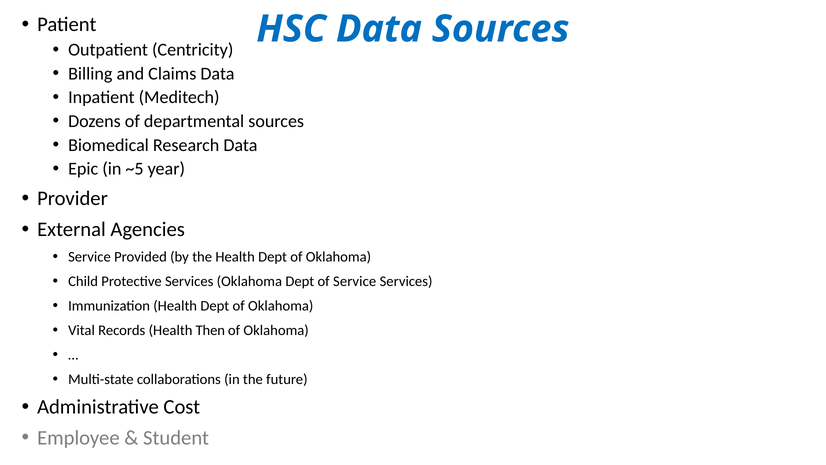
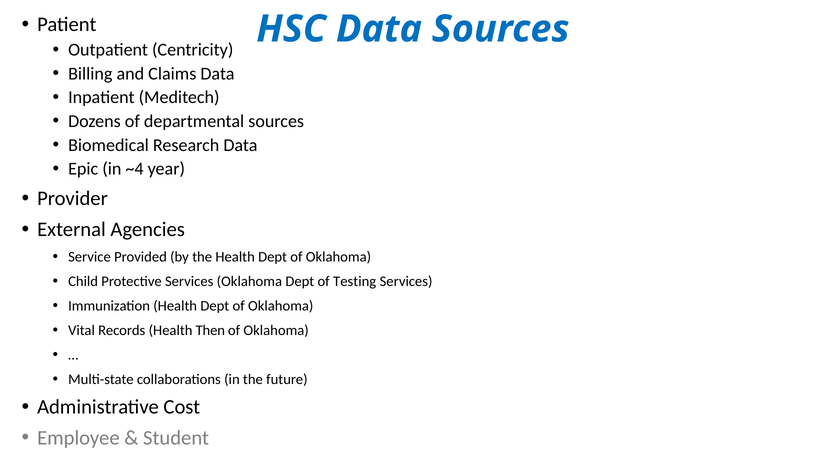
~5: ~5 -> ~4
of Service: Service -> Testing
